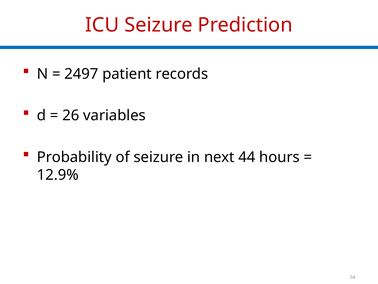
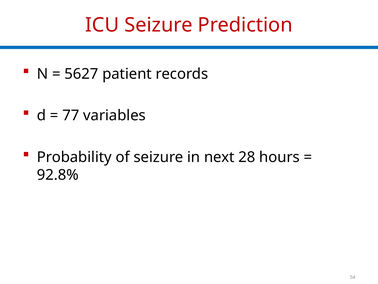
2497: 2497 -> 5627
26: 26 -> 77
44: 44 -> 28
12.9%: 12.9% -> 92.8%
